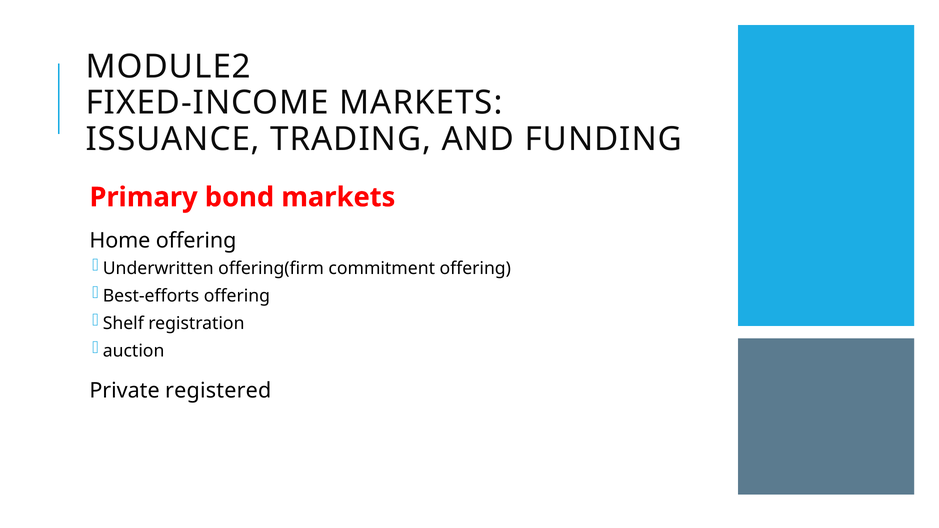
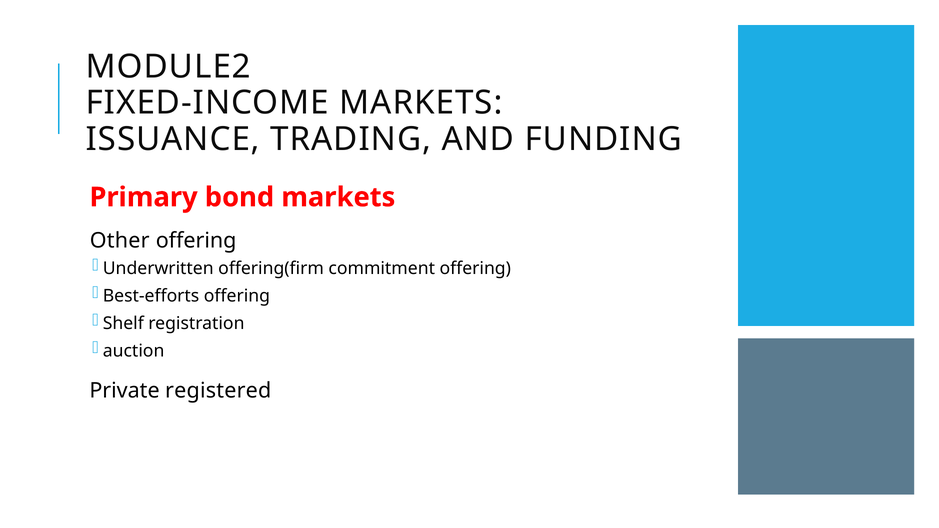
Home: Home -> Other
